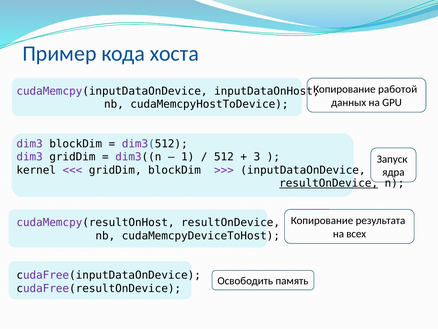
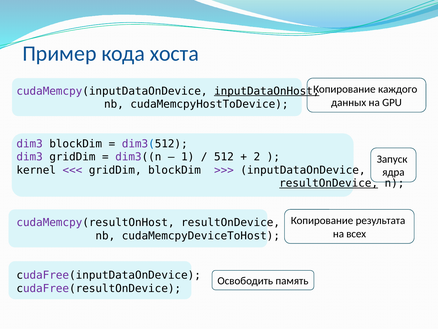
работой: работой -> каждого
inputDataOnHost underline: none -> present
3: 3 -> 2
